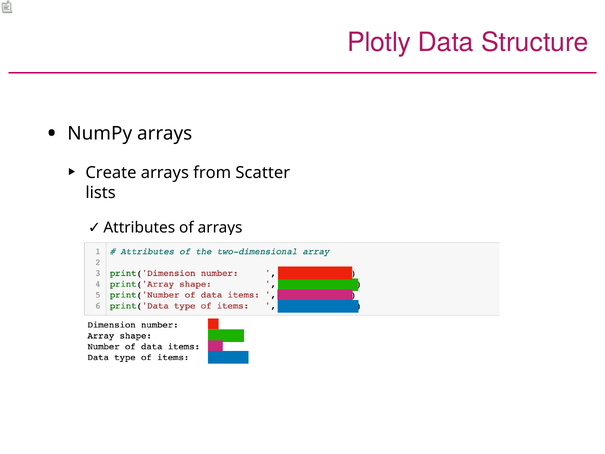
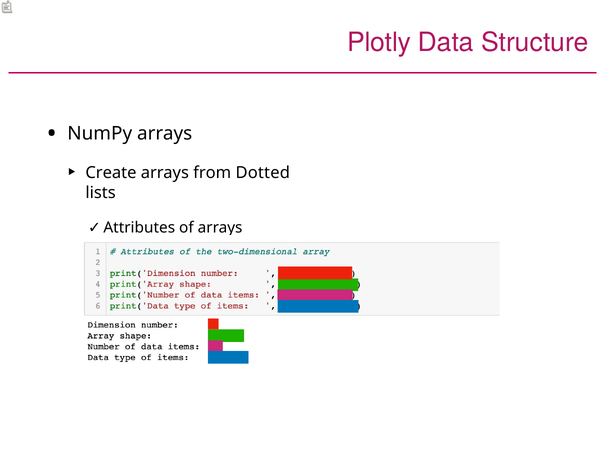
Scatter: Scatter -> Dotted
